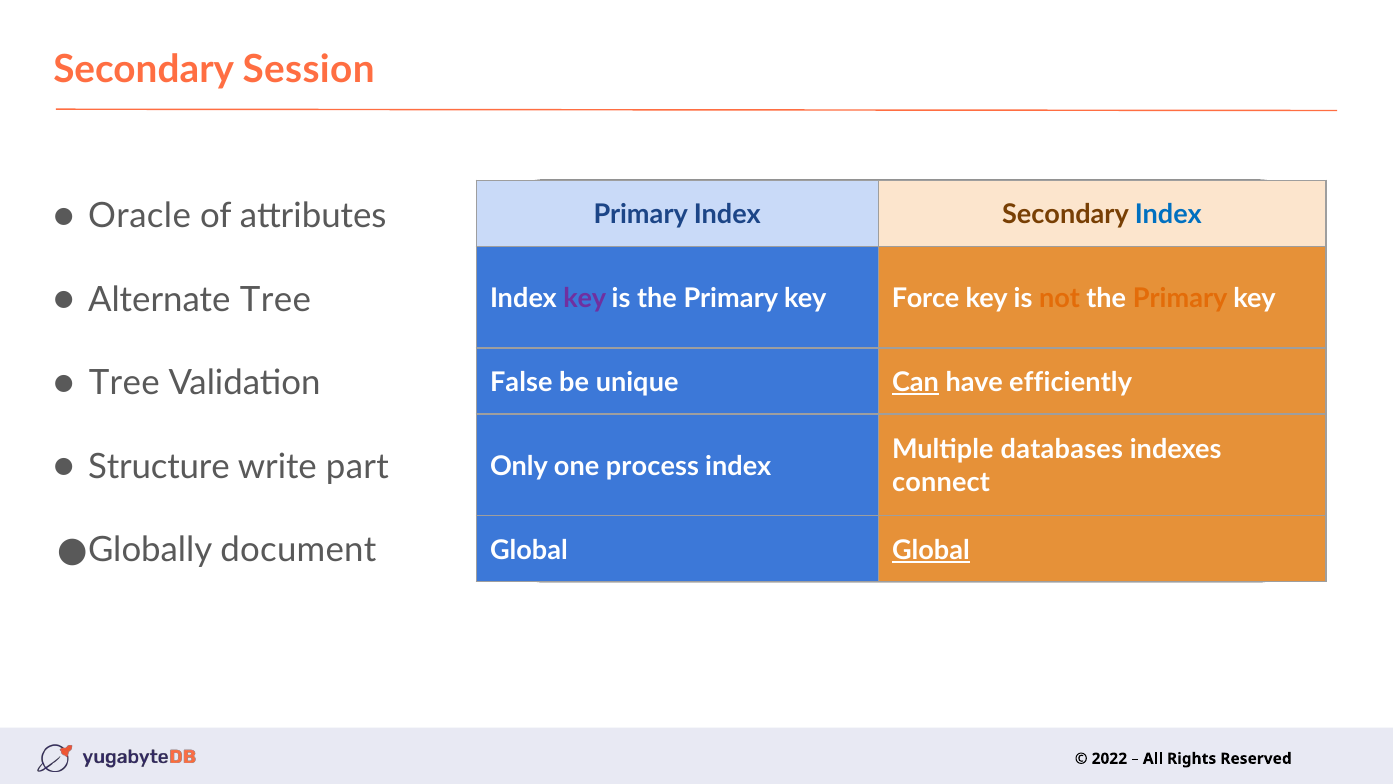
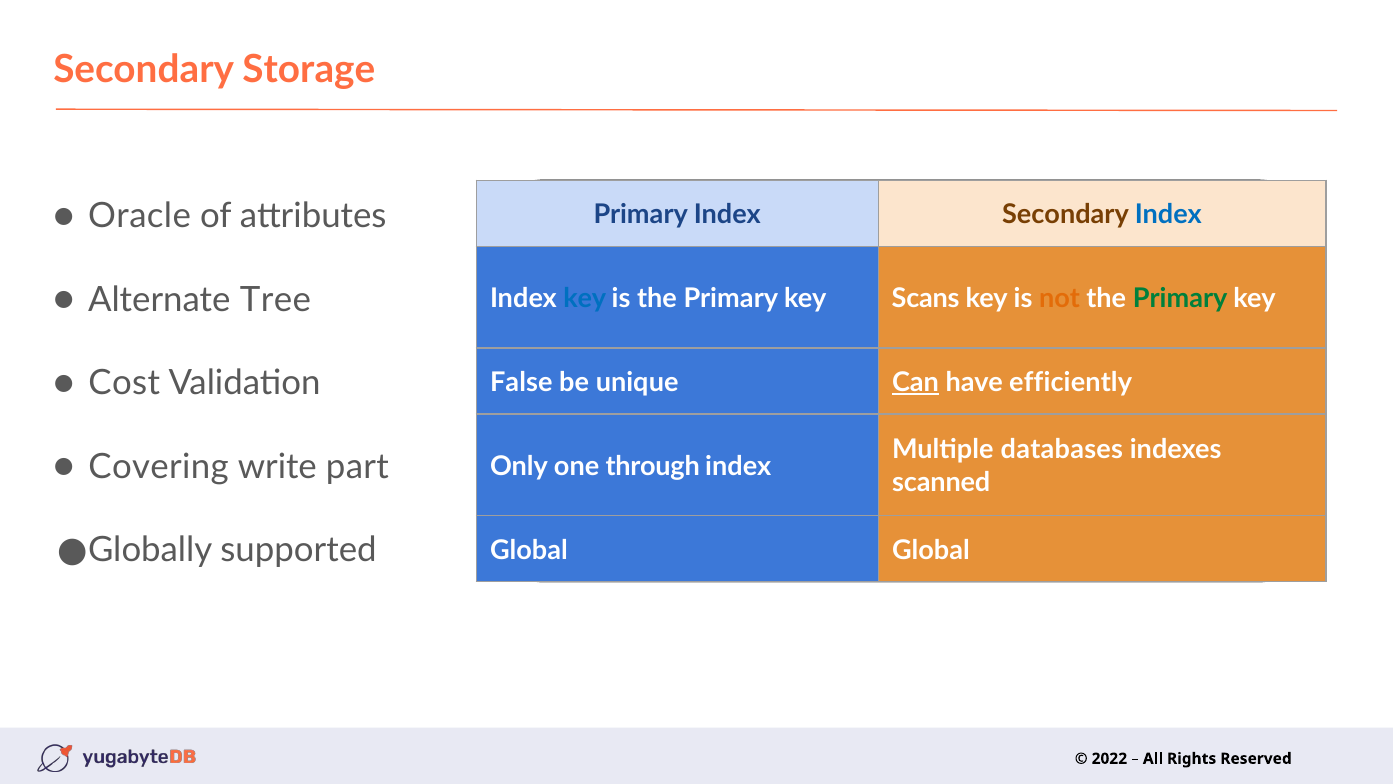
Session: Session -> Storage
key at (585, 298) colour: purple -> blue
Force: Force -> Scans
Primary at (1180, 298) colour: orange -> green
Tree at (124, 383): Tree -> Cost
Structure: Structure -> Covering
process: process -> through
connect: connect -> scanned
document: document -> supported
Global at (931, 550) underline: present -> none
